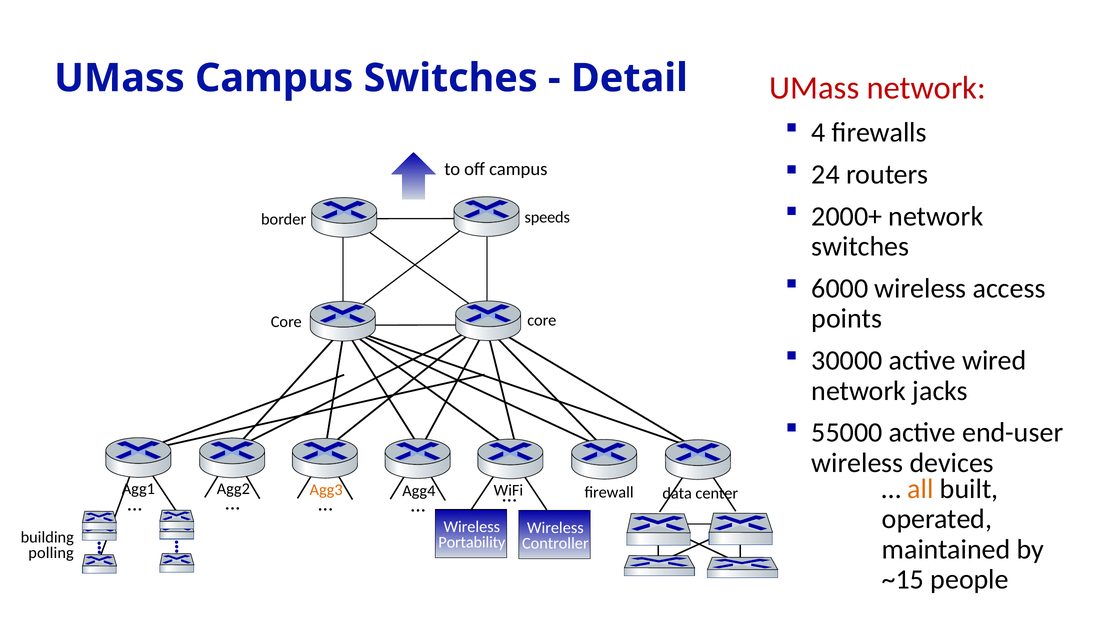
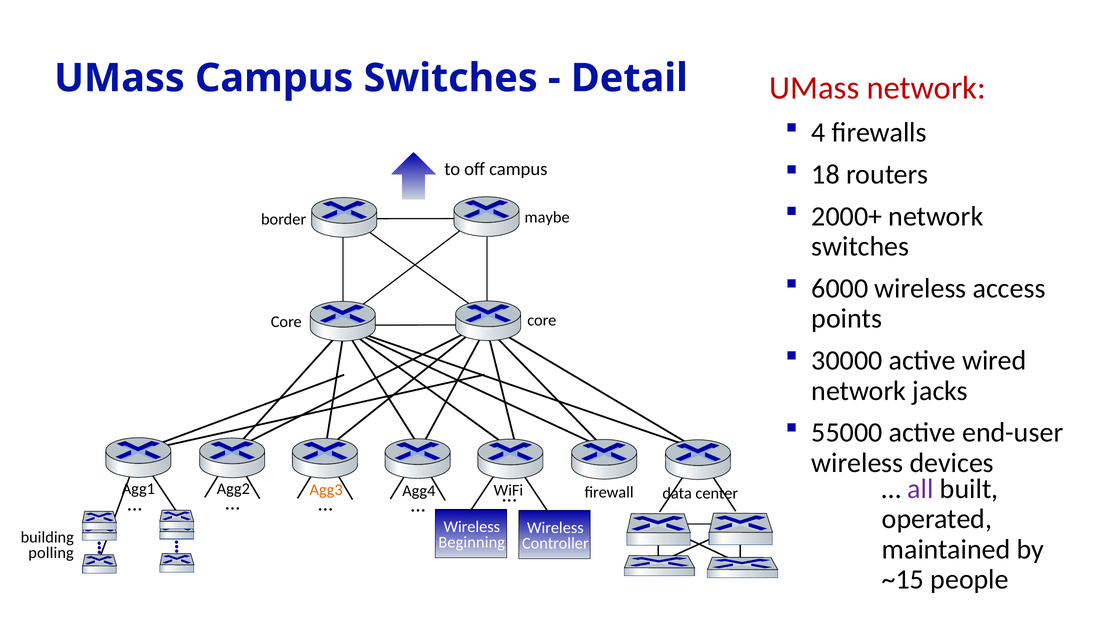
24: 24 -> 18
speeds: speeds -> maybe
all colour: orange -> purple
Portability: Portability -> Beginning
